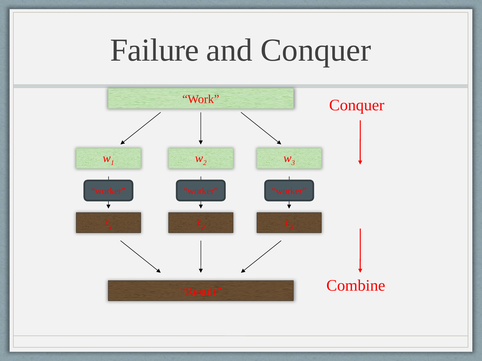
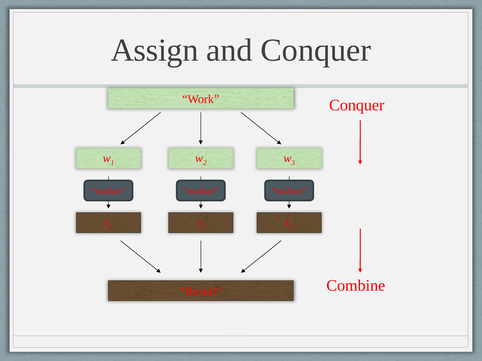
Failure: Failure -> Assign
